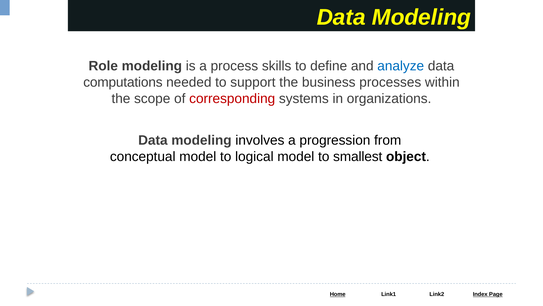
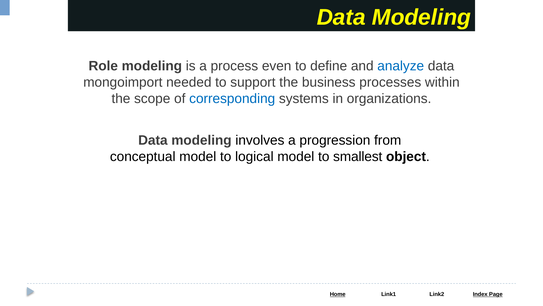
skills: skills -> even
computations: computations -> mongoimport
corresponding colour: red -> blue
